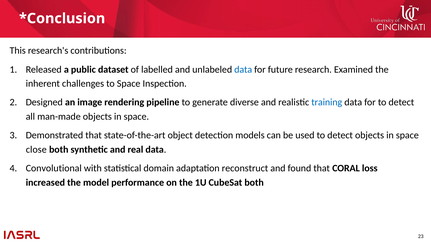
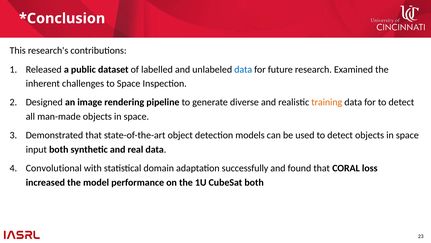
training colour: blue -> orange
close: close -> input
reconstruct: reconstruct -> successfully
